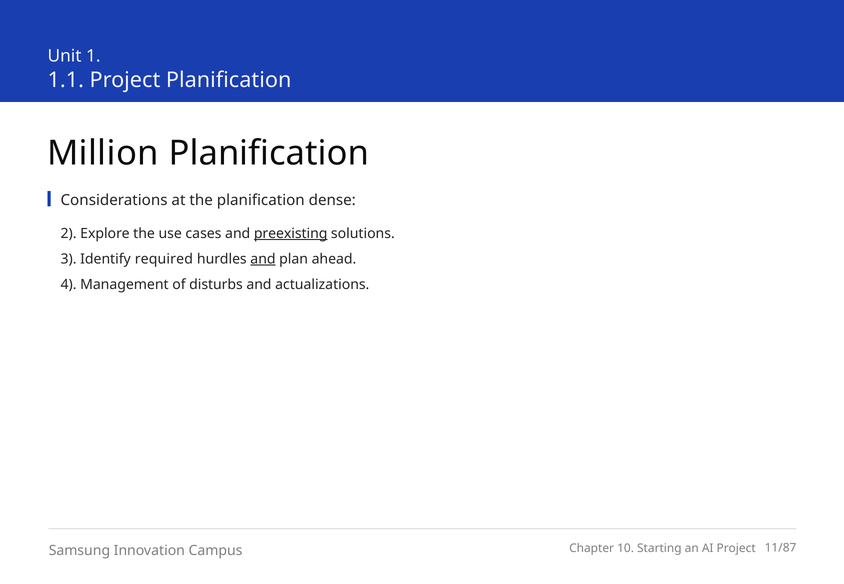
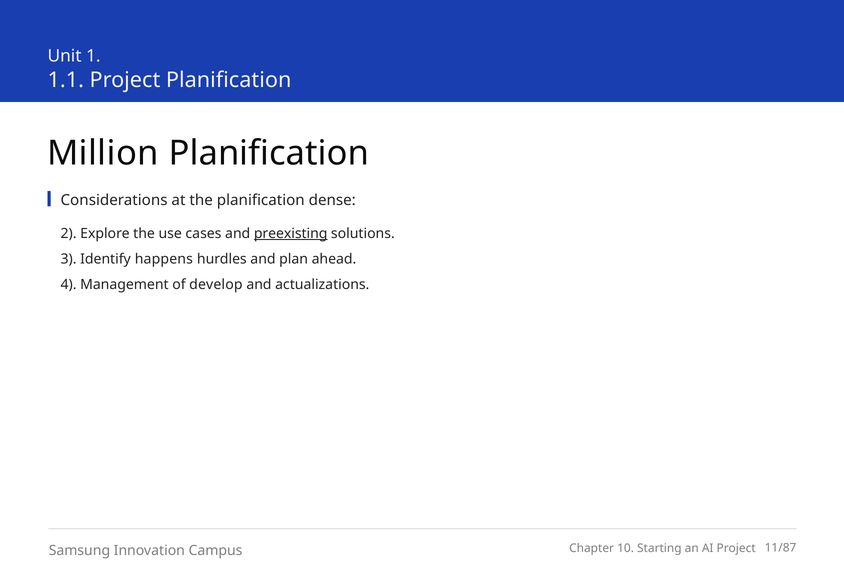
required: required -> happens
and at (263, 259) underline: present -> none
disturbs: disturbs -> develop
